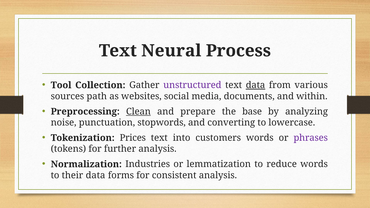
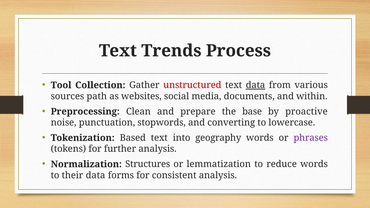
Neural: Neural -> Trends
unstructured colour: purple -> red
Clean underline: present -> none
analyzing: analyzing -> proactive
Prices: Prices -> Based
customers: customers -> geography
Industries: Industries -> Structures
